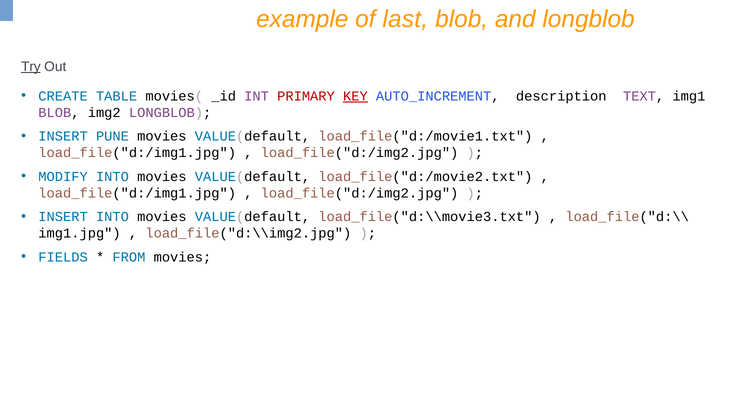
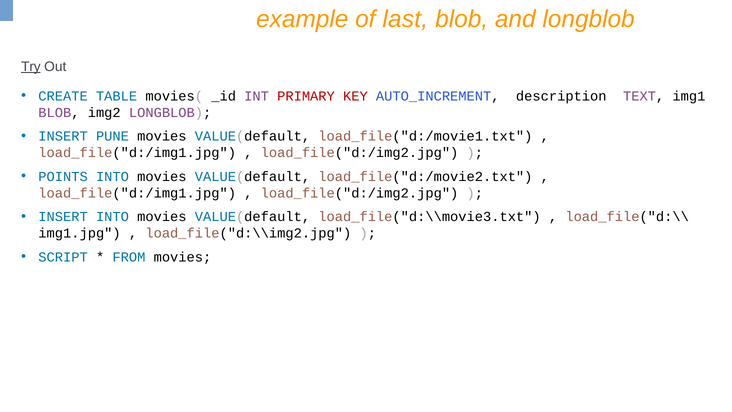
KEY underline: present -> none
MODIFY: MODIFY -> POINTS
FIELDS: FIELDS -> SCRIPT
